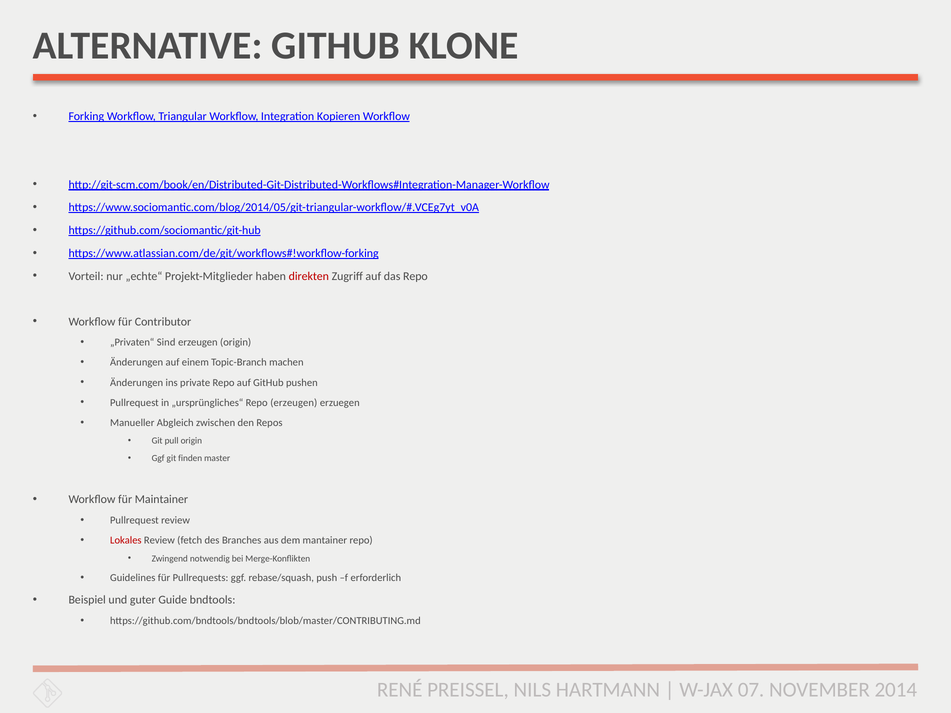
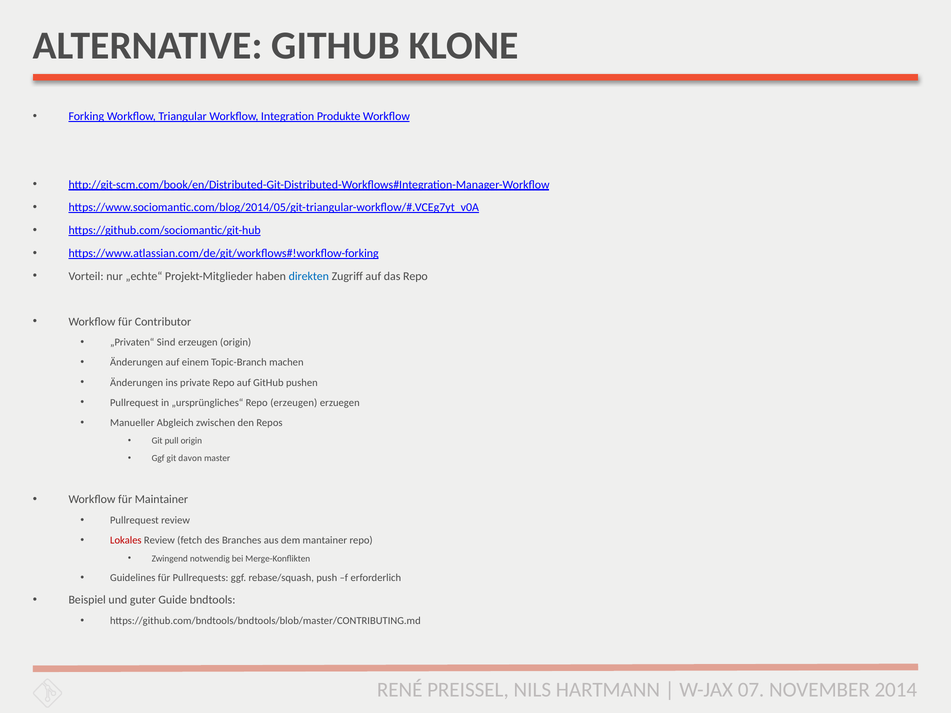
Kopieren: Kopieren -> Produkte
direkten colour: red -> blue
finden: finden -> davon
